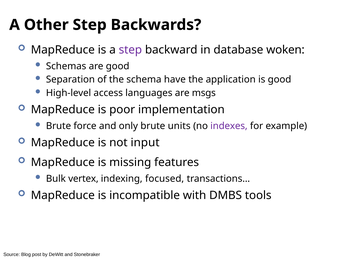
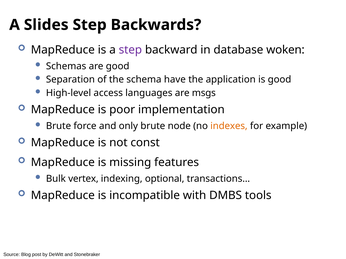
Other: Other -> Slides
units: units -> node
indexes colour: purple -> orange
input: input -> const
focused: focused -> optional
